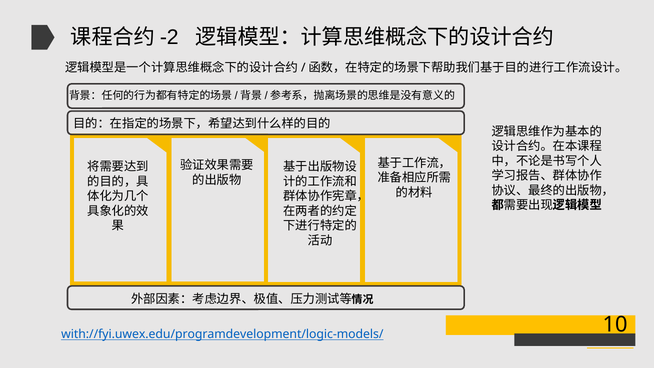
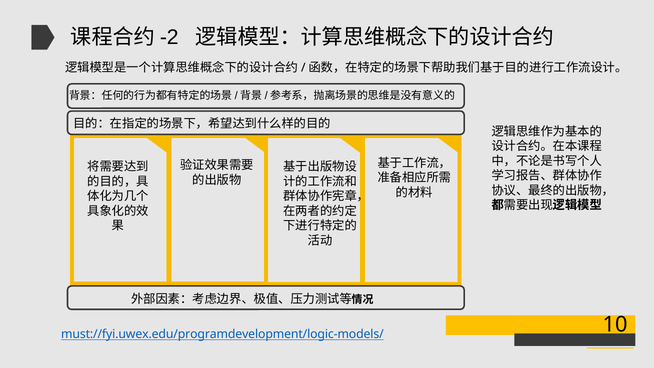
with://fyi.uwex.edu/programdevelopment/logic-models/: with://fyi.uwex.edu/programdevelopment/logic-models/ -> must://fyi.uwex.edu/programdevelopment/logic-models/
